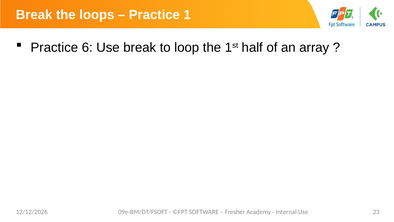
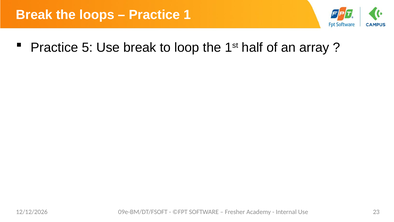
6: 6 -> 5
